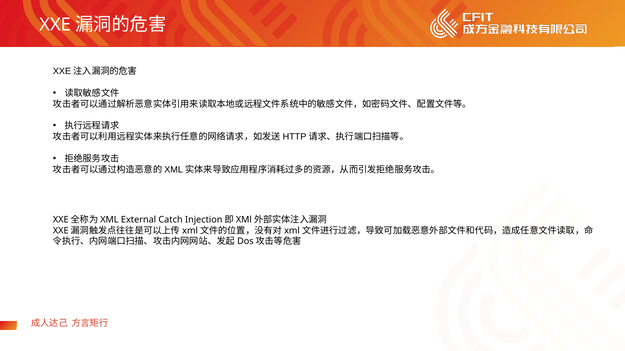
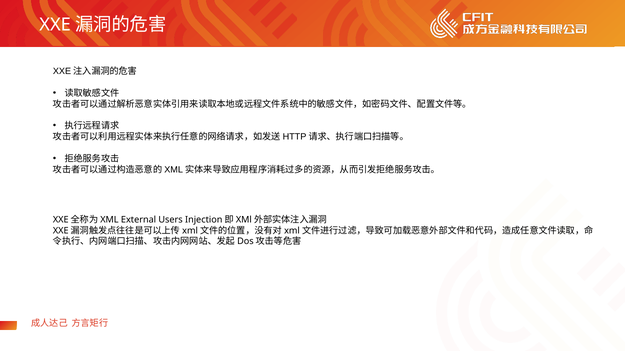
Catch: Catch -> Users
